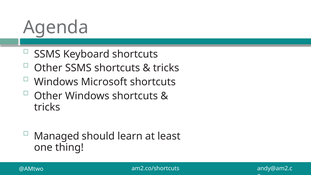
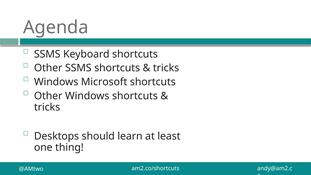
Managed: Managed -> Desktops
